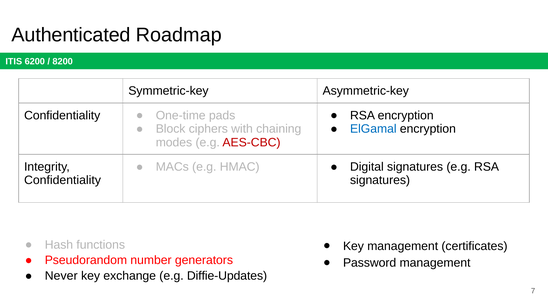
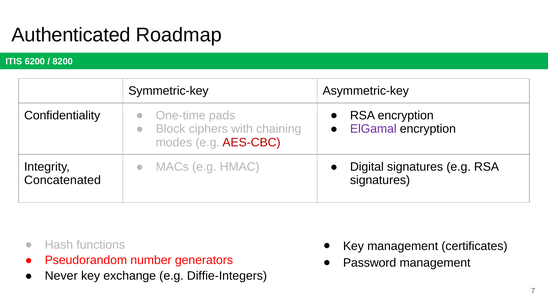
ElGamal colour: blue -> purple
Confidentiality at (63, 180): Confidentiality -> Concatenated
Diffie-Updates: Diffie-Updates -> Diffie-Integers
